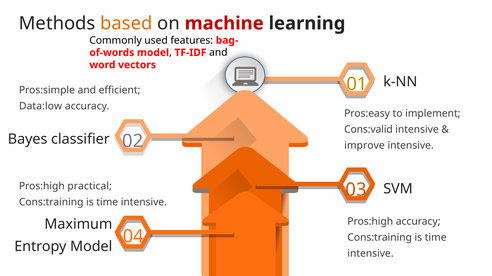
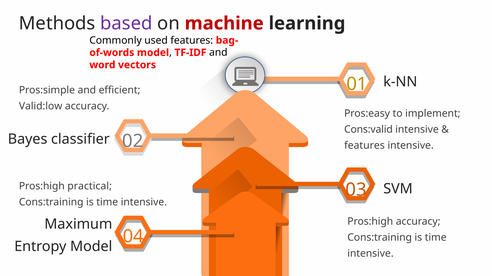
based colour: orange -> purple
Data:low: Data:low -> Valid:low
improve at (364, 146): improve -> features
